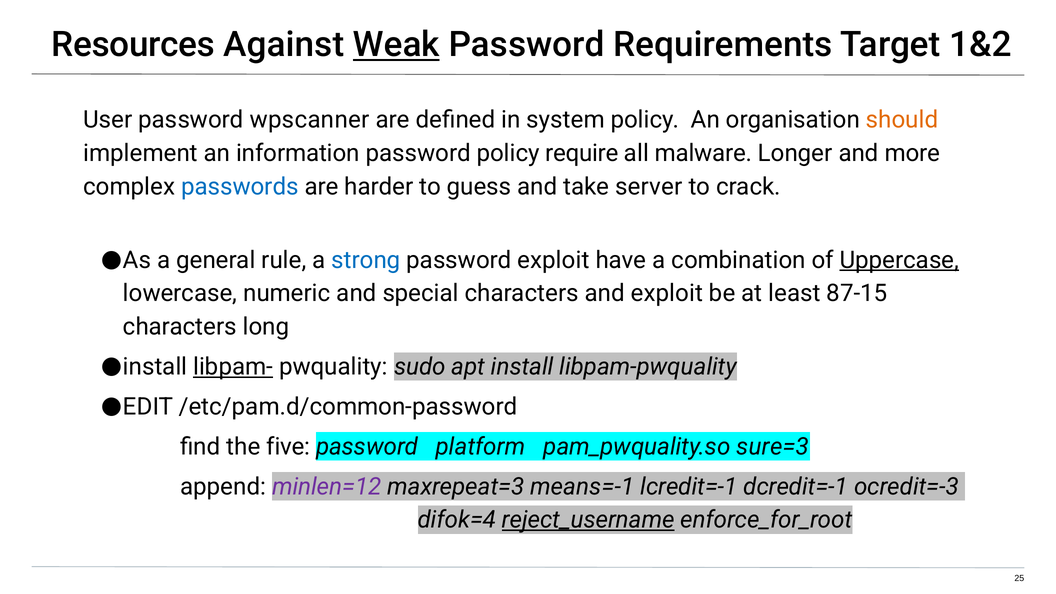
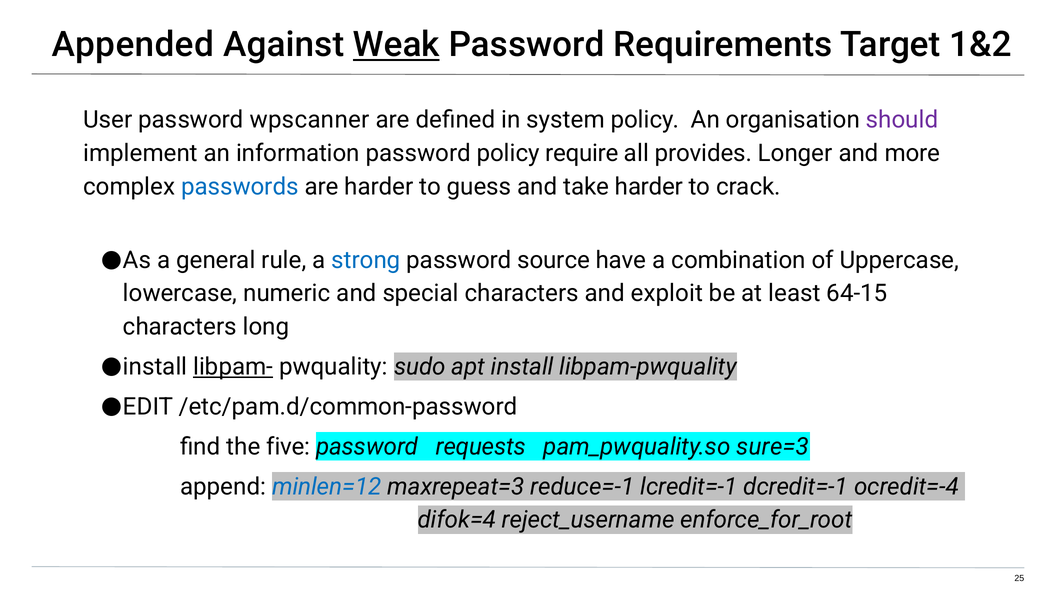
Resources: Resources -> Appended
should colour: orange -> purple
malware: malware -> provides
take server: server -> harder
password exploit: exploit -> source
Uppercase underline: present -> none
87-15: 87-15 -> 64-15
platform: platform -> requests
minlen=12 colour: purple -> blue
means=-1: means=-1 -> reduce=-1
ocredit=-3: ocredit=-3 -> ocredit=-4
reject_username underline: present -> none
